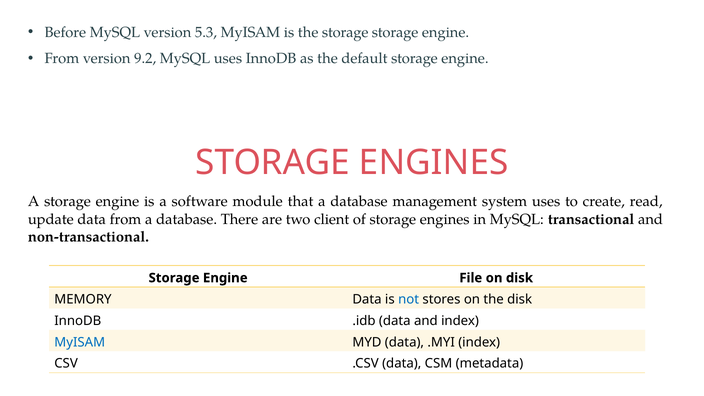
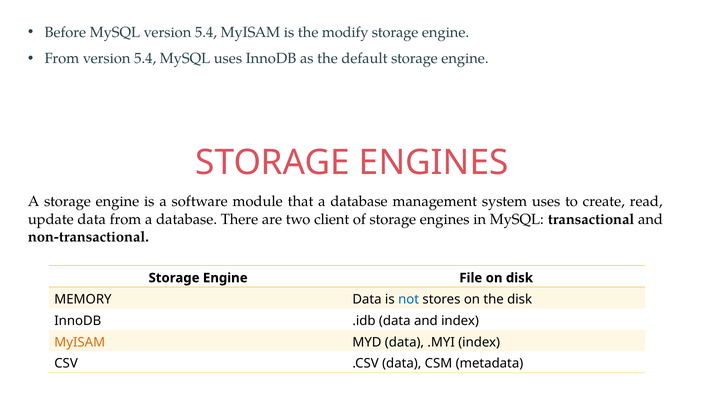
MySQL version 5.3: 5.3 -> 5.4
the storage: storage -> modify
From version 9.2: 9.2 -> 5.4
MyISAM at (80, 342) colour: blue -> orange
